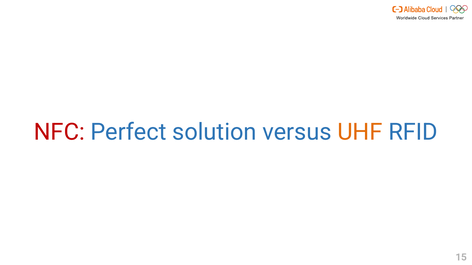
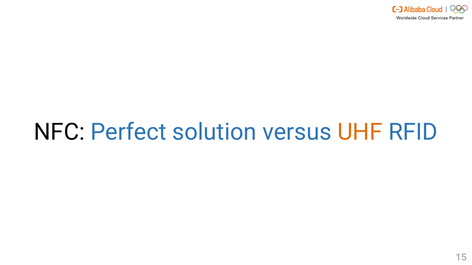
NFC colour: red -> black
